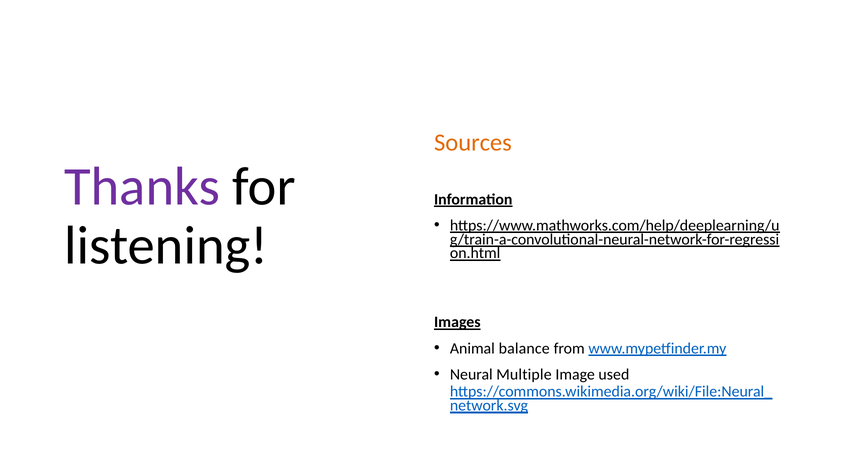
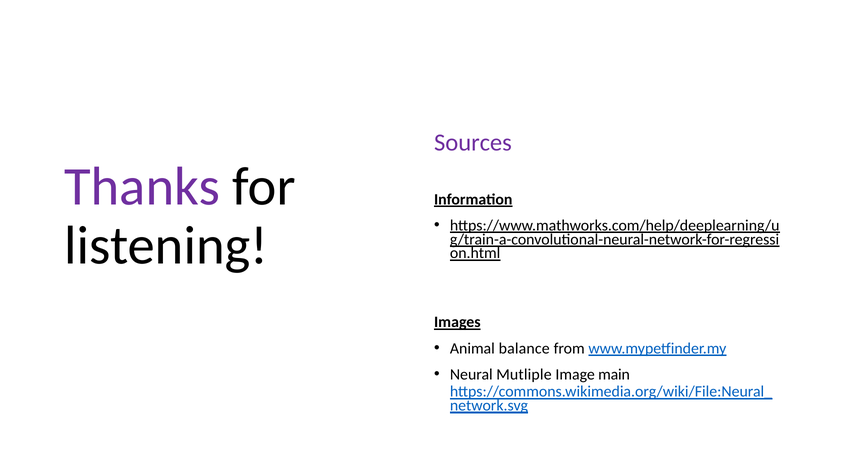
Sources colour: orange -> purple
Multiple: Multiple -> Mutliple
used: used -> main
